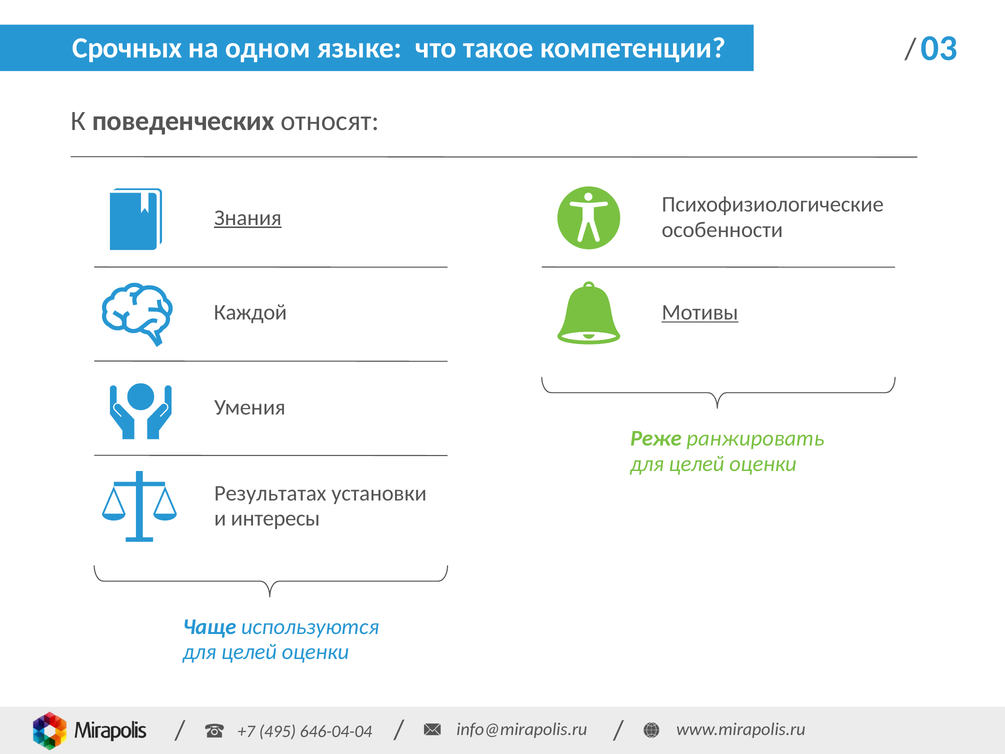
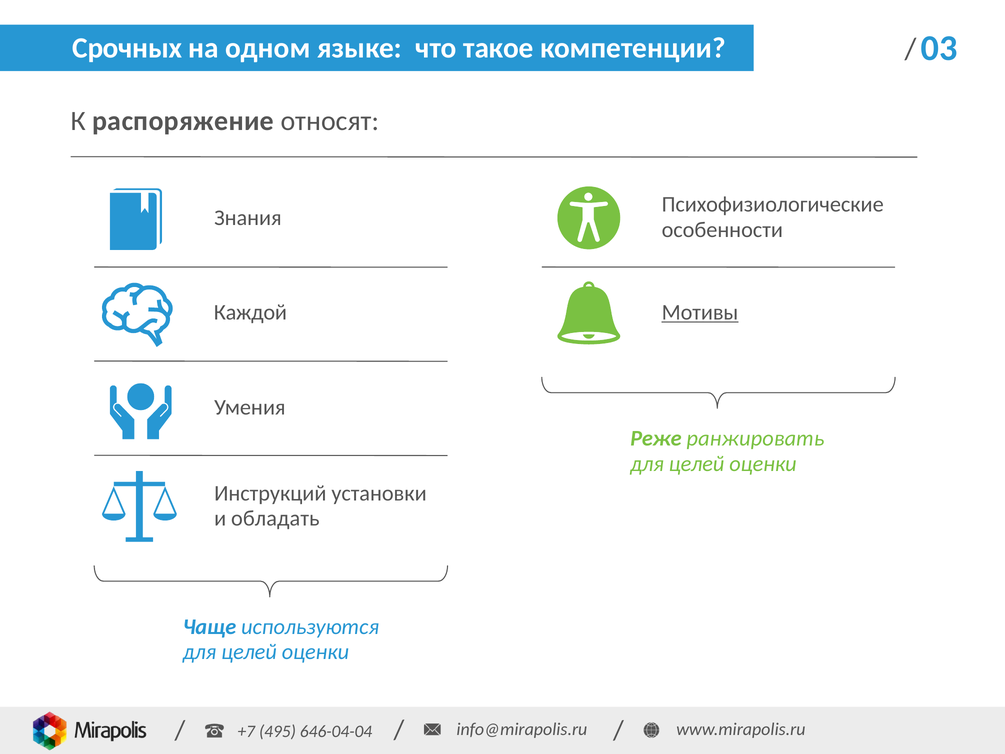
поведенческих: поведенческих -> распоряжение
Знания underline: present -> none
Результатах: Результатах -> Инструкций
интересы: интересы -> обладать
